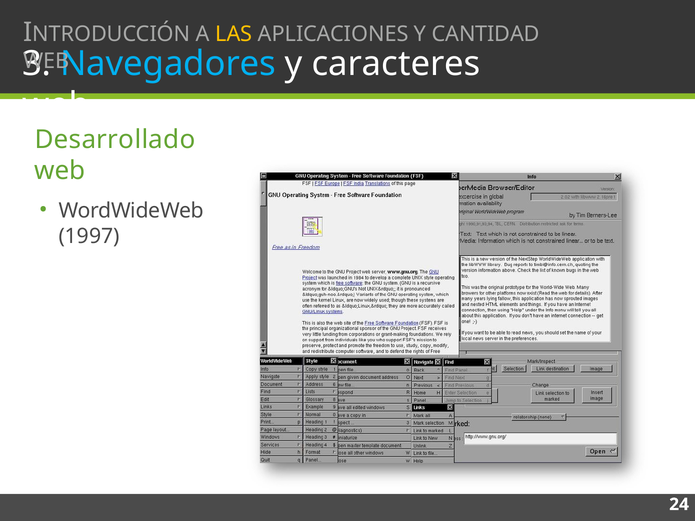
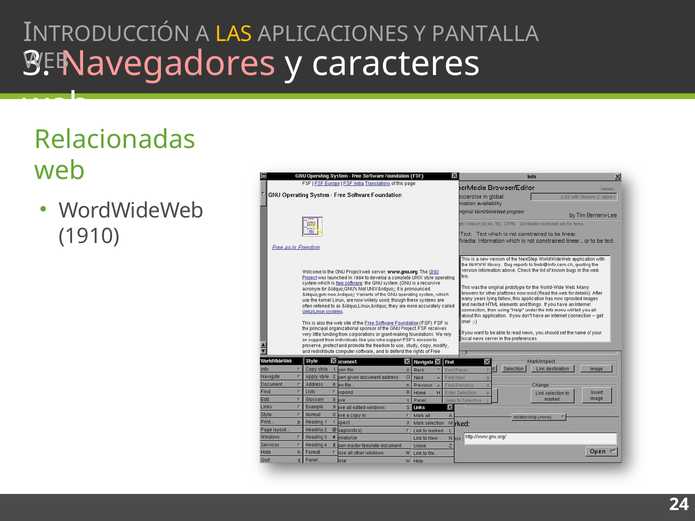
CANTIDAD: CANTIDAD -> PANTALLA
Navegadores colour: light blue -> pink
Desarrollado: Desarrollado -> Relacionadas
1997: 1997 -> 1910
